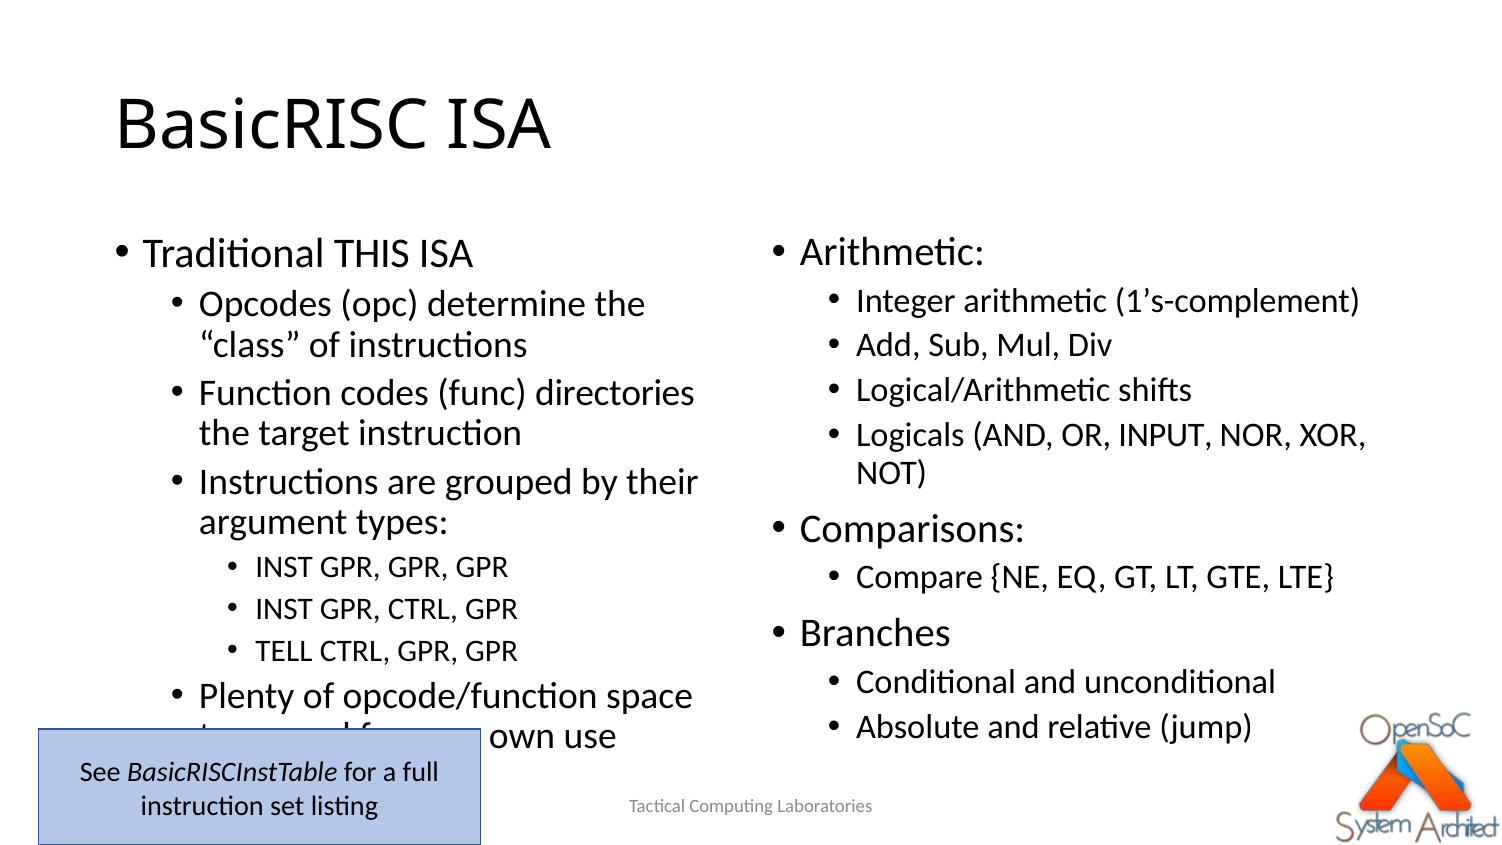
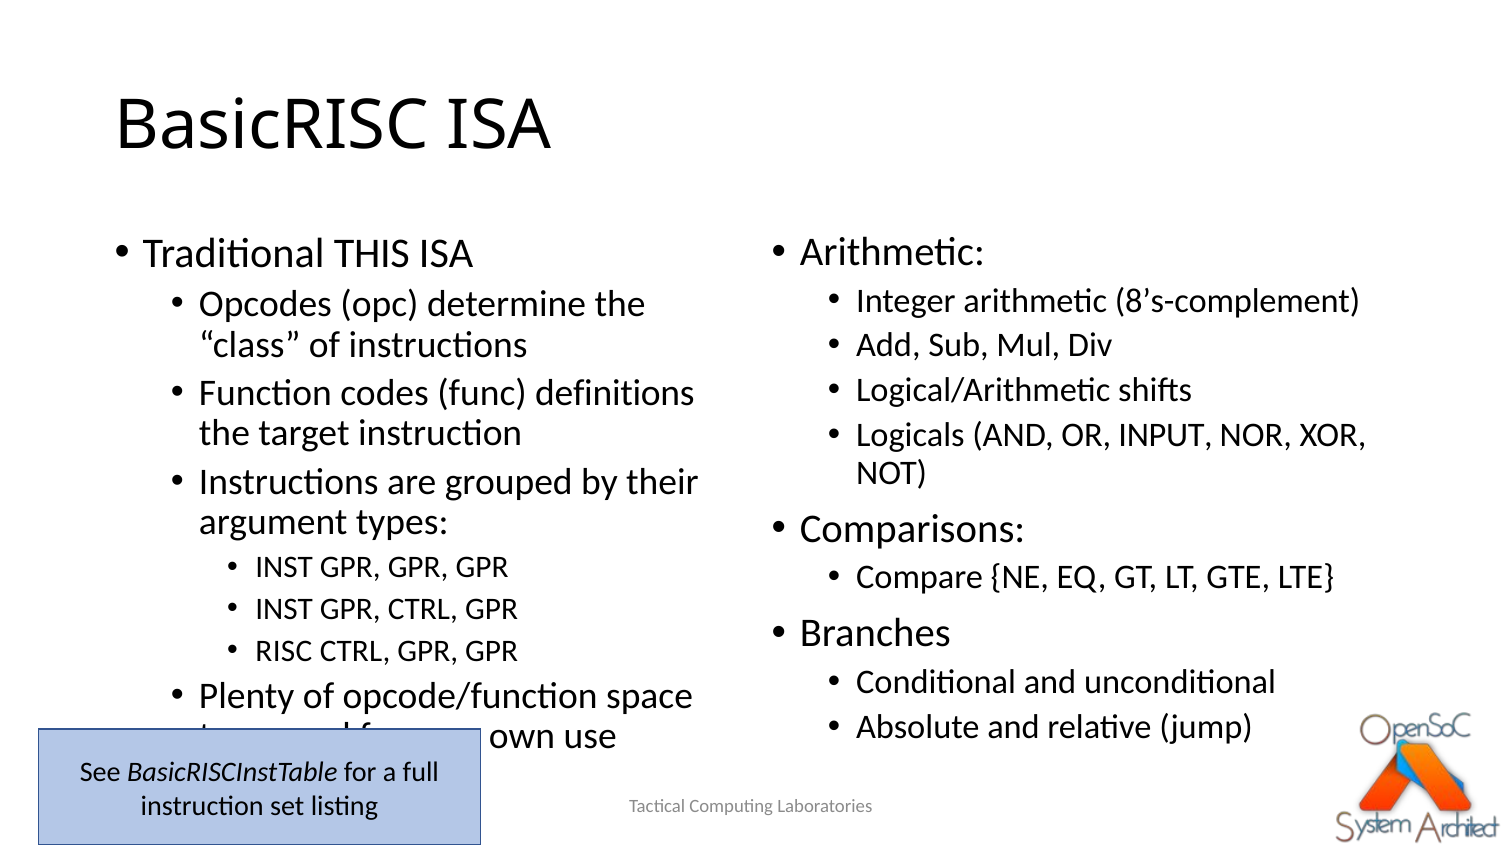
1’s-complement: 1’s-complement -> 8’s-complement
directories: directories -> definitions
TELL: TELL -> RISC
